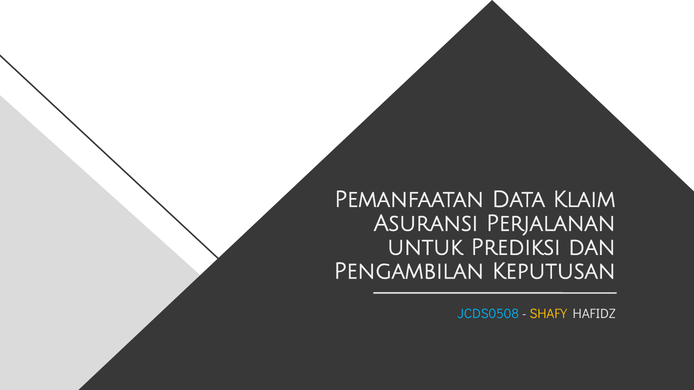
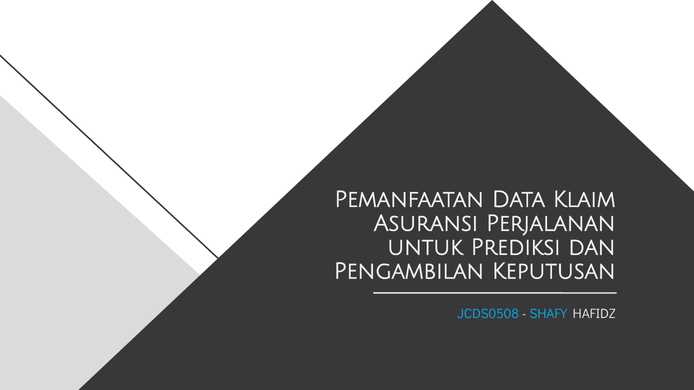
SHAFY colour: yellow -> light blue
